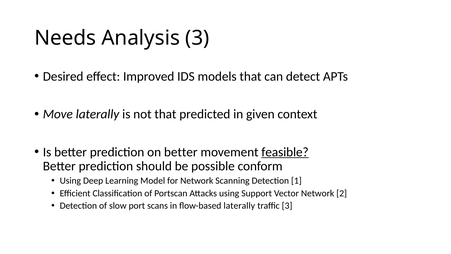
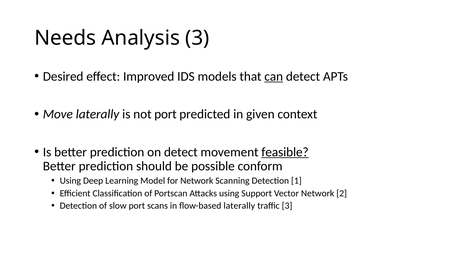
can underline: none -> present
not that: that -> port
on better: better -> detect
